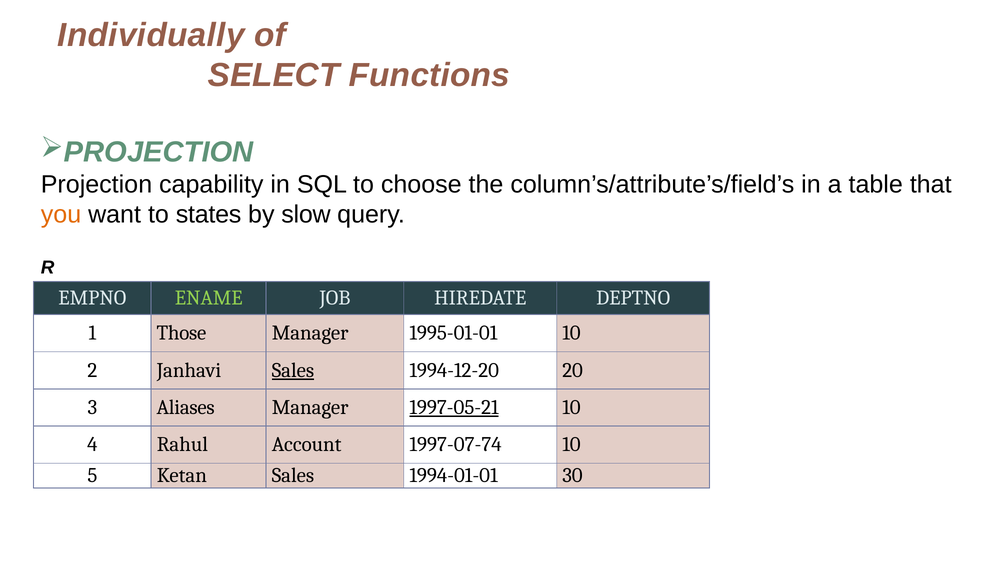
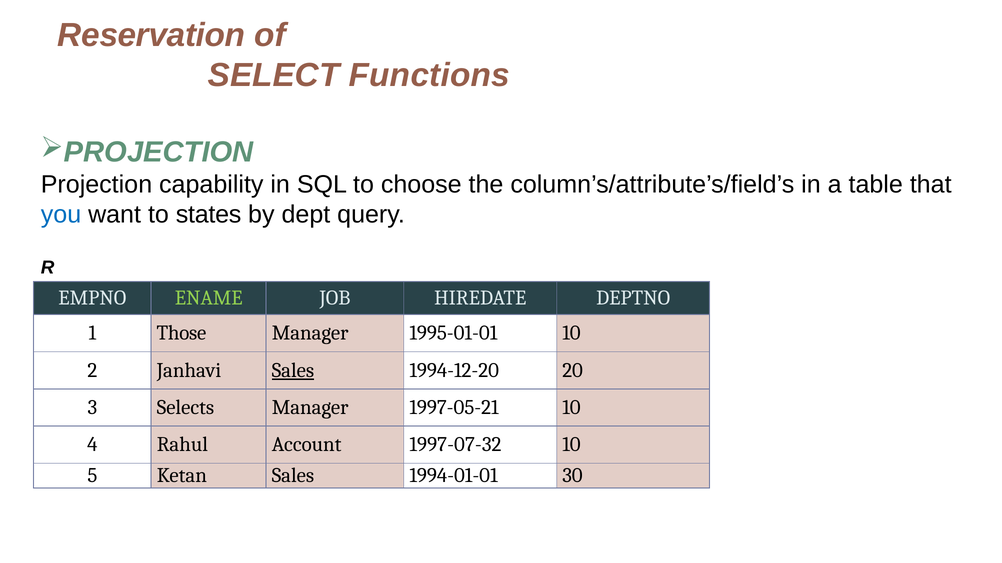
Individually: Individually -> Reservation
you colour: orange -> blue
slow: slow -> dept
Aliases: Aliases -> Selects
1997-05-21 underline: present -> none
1997-07-74: 1997-07-74 -> 1997-07-32
